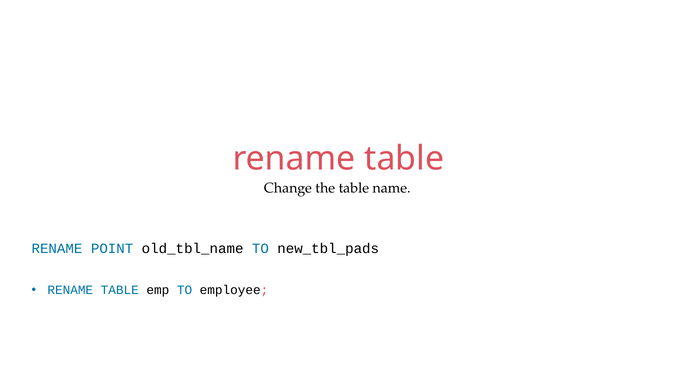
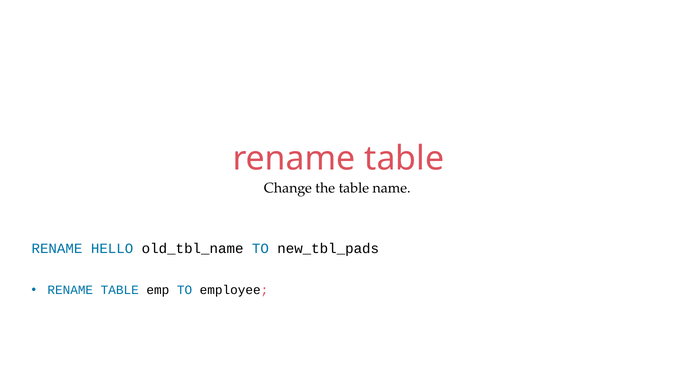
POINT: POINT -> HELLO
